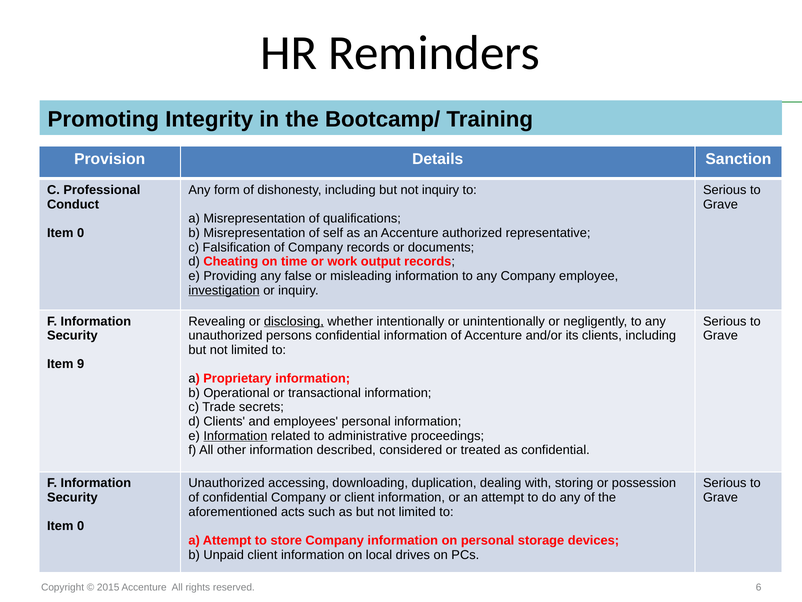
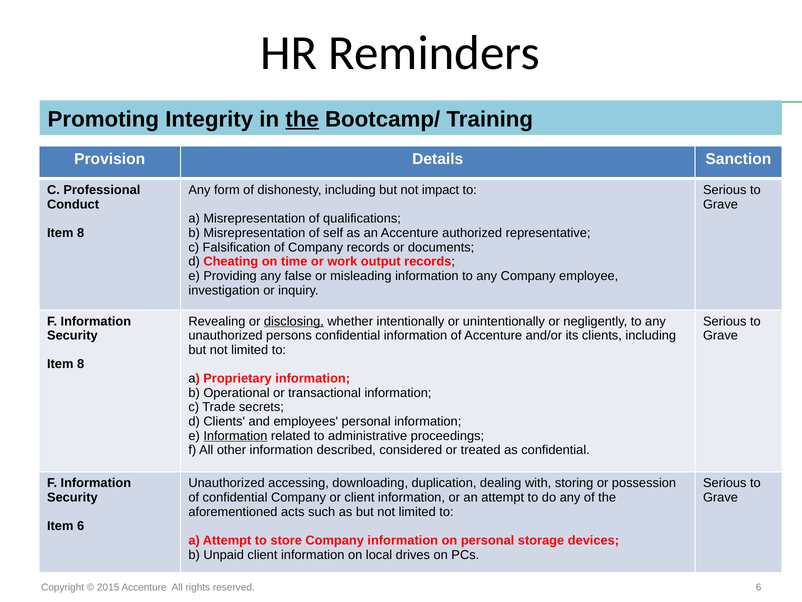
the at (302, 119) underline: none -> present
not inquiry: inquiry -> impact
0 at (81, 233): 0 -> 8
investigation underline: present -> none
9 at (81, 364): 9 -> 8
0 at (81, 526): 0 -> 6
